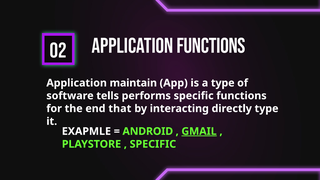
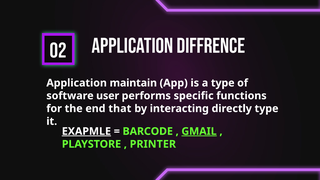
APPLICATION FUNCTIONS: FUNCTIONS -> DIFFRENCE
tells: tells -> user
EXAPMLE underline: none -> present
ANDROID: ANDROID -> BARCODE
SPECIFIC at (153, 144): SPECIFIC -> PRINTER
